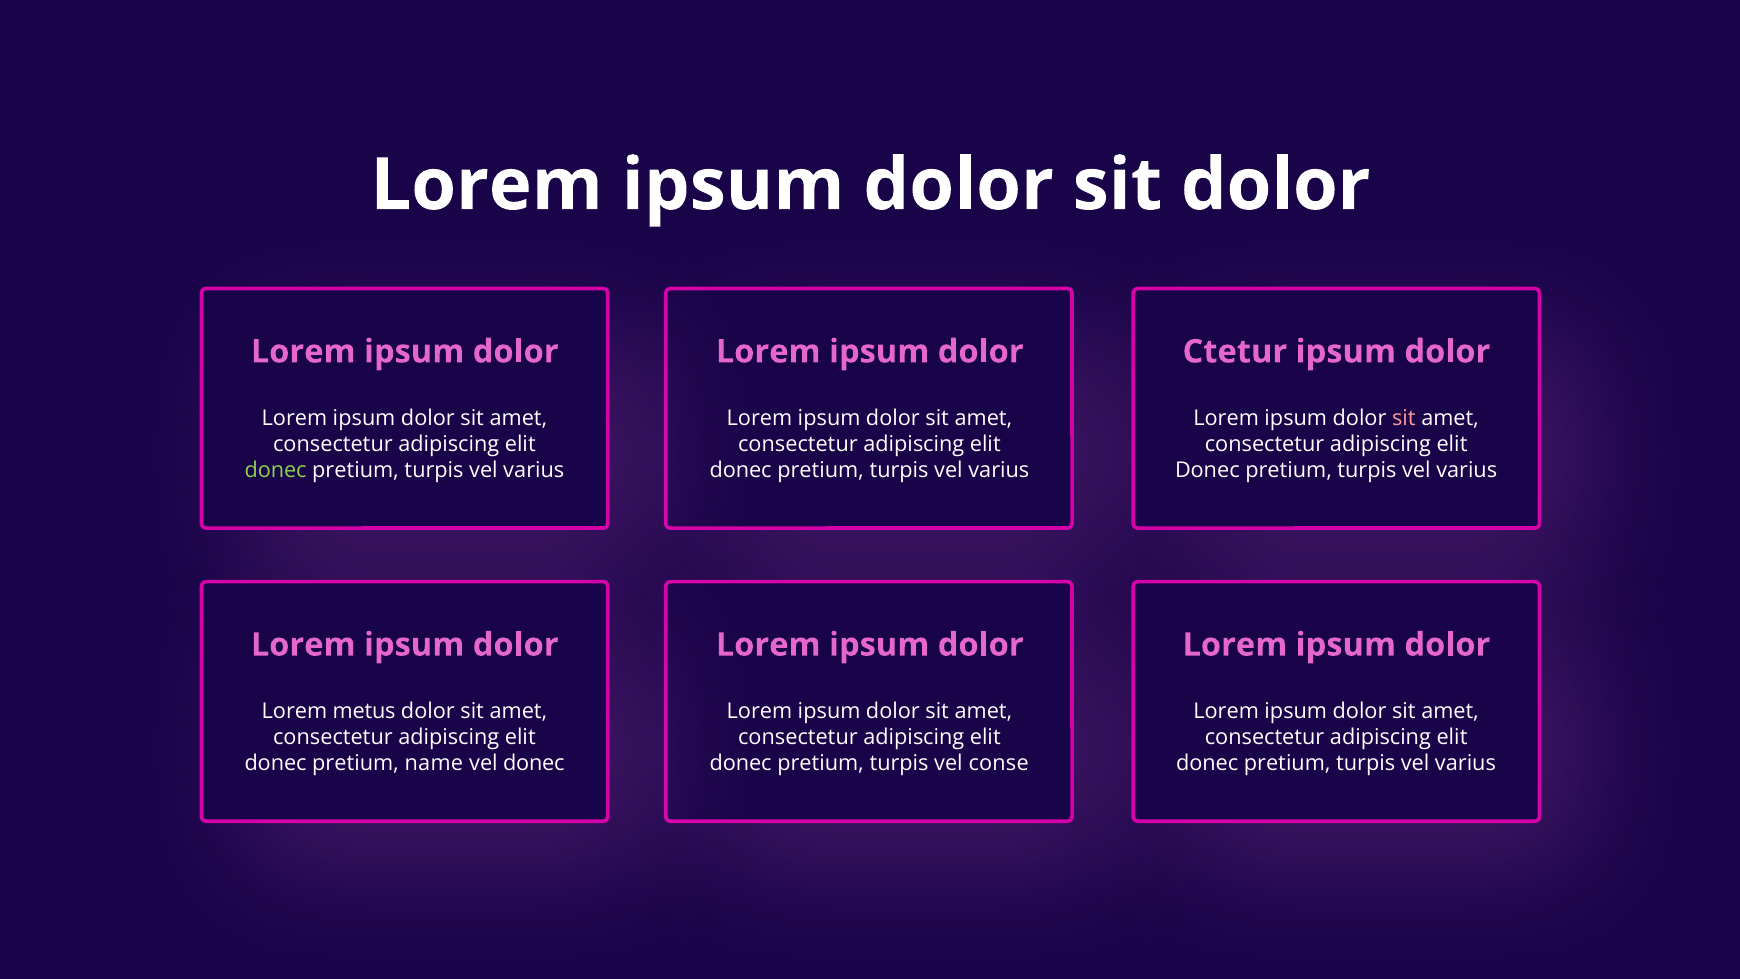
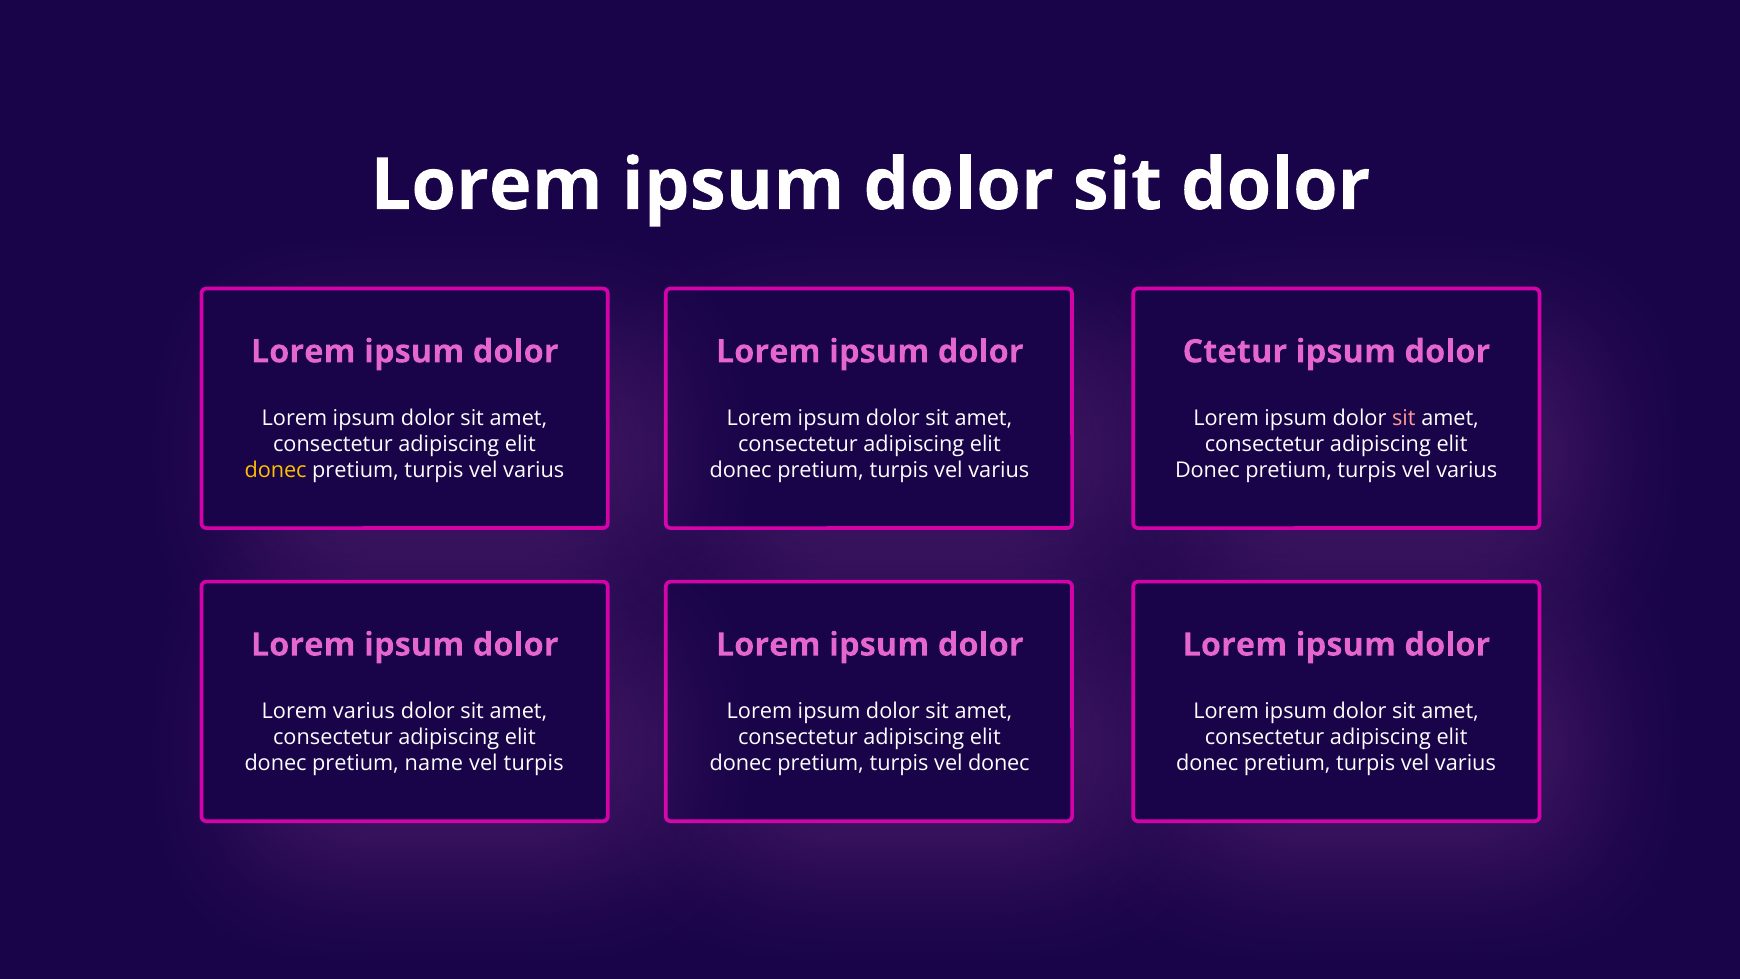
donec at (276, 470) colour: light green -> yellow
Lorem metus: metus -> varius
vel donec: donec -> turpis
vel conse: conse -> donec
